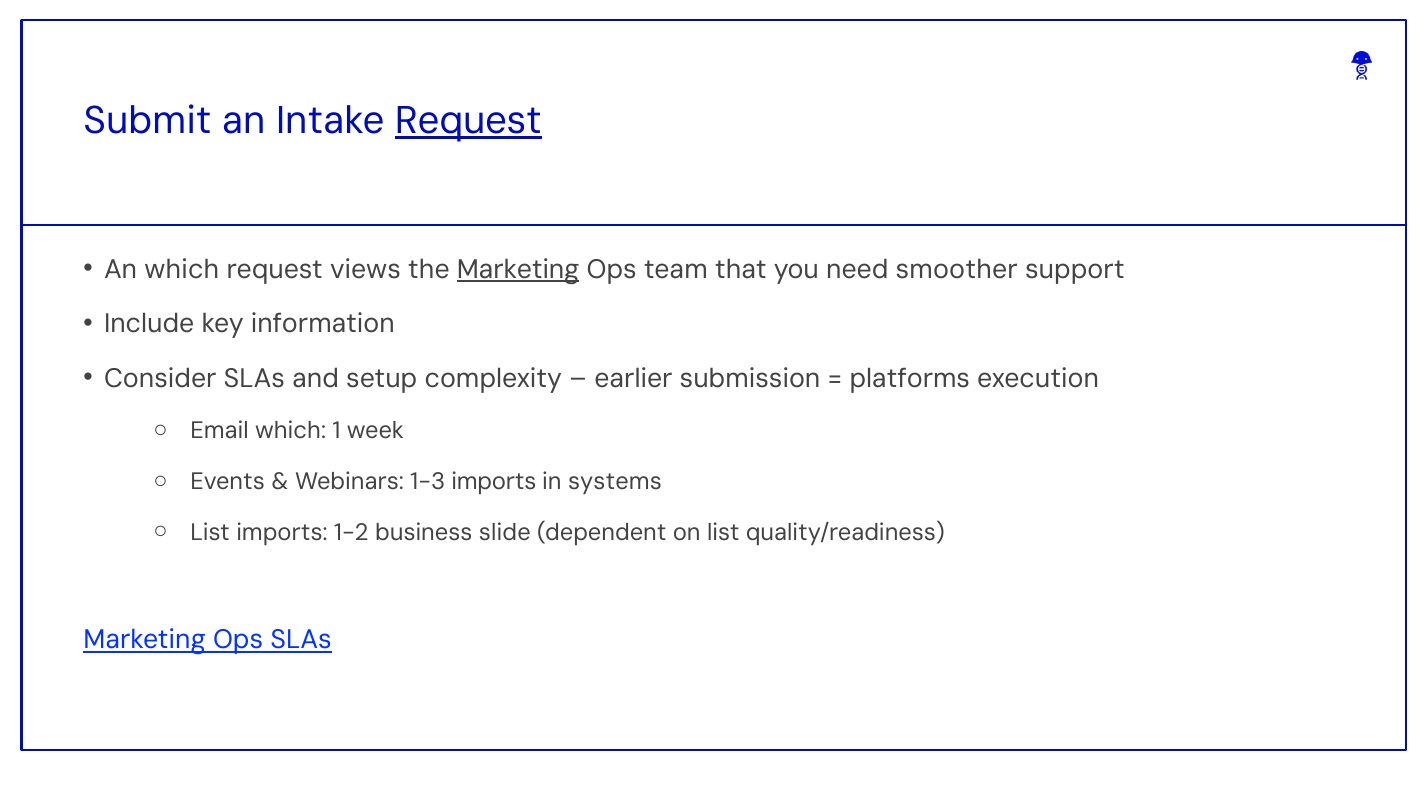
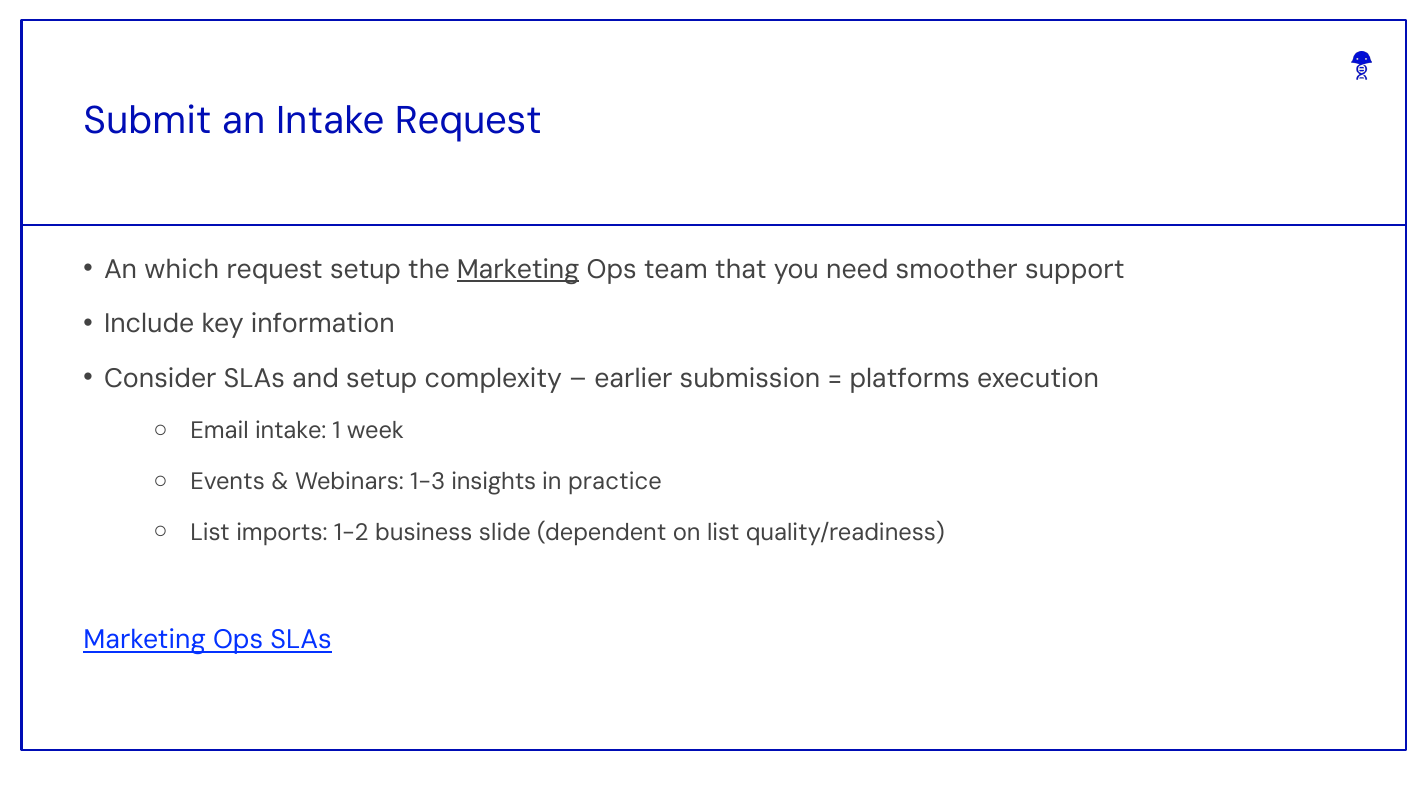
Request at (468, 121) underline: present -> none
request views: views -> setup
Email which: which -> intake
1-3 imports: imports -> insights
systems: systems -> practice
